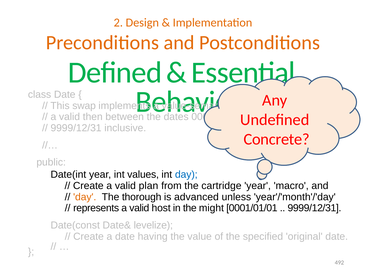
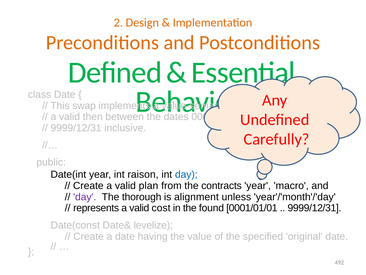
Concrete: Concrete -> Carefully
values: values -> raison
cartridge: cartridge -> contracts
day at (85, 197) colour: orange -> purple
advanced: advanced -> alignment
host: host -> cost
might: might -> found
